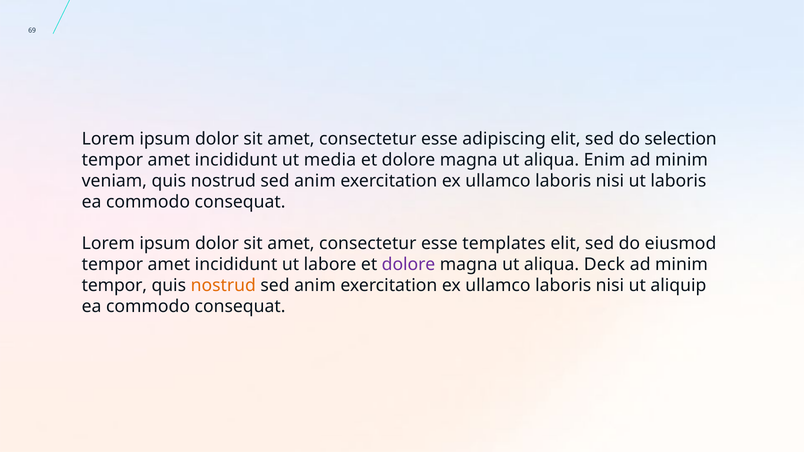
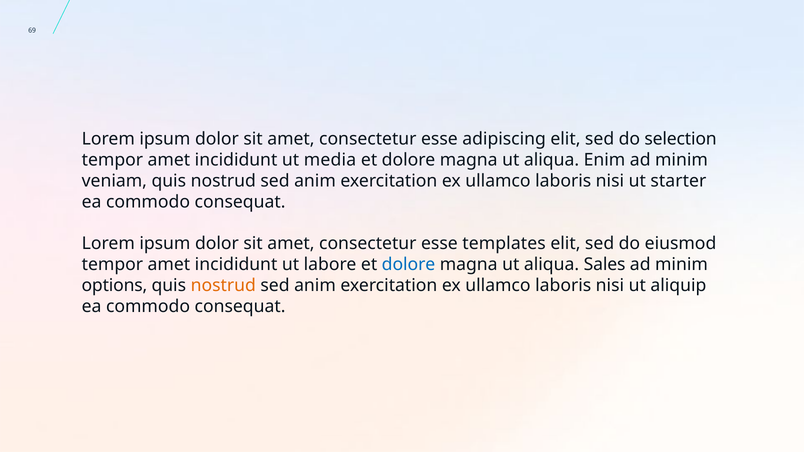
ut laboris: laboris -> starter
dolore at (409, 264) colour: purple -> blue
Deck: Deck -> Sales
tempor at (114, 286): tempor -> options
